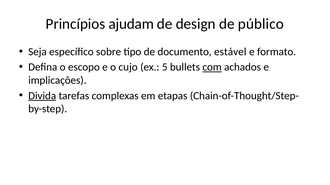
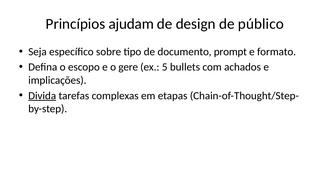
estável: estável -> prompt
cujo: cujo -> gere
com underline: present -> none
